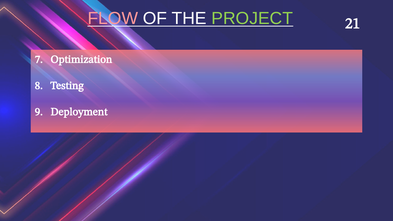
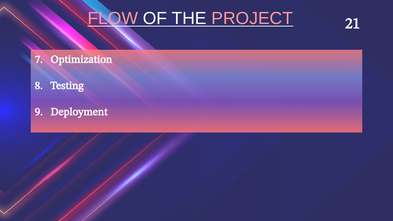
PROJECT colour: light green -> pink
